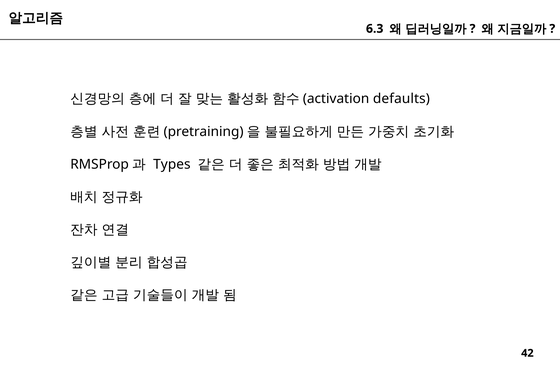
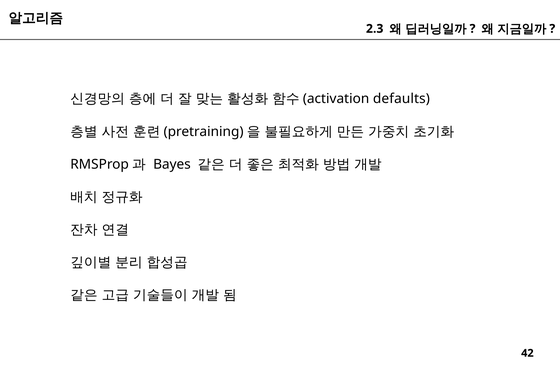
6.3: 6.3 -> 2.3
Types: Types -> Bayes
